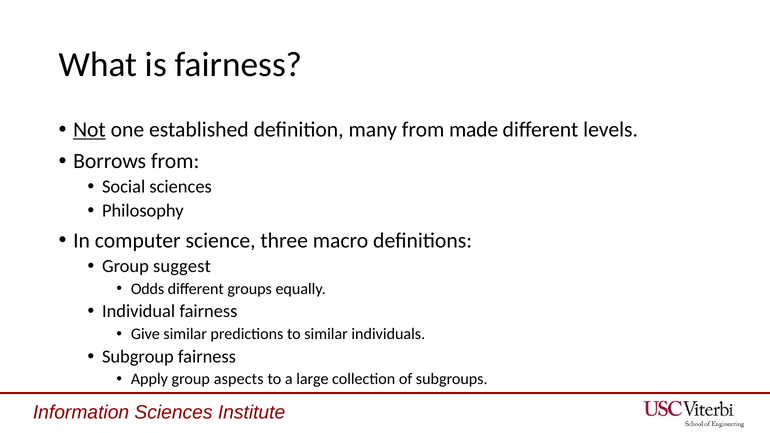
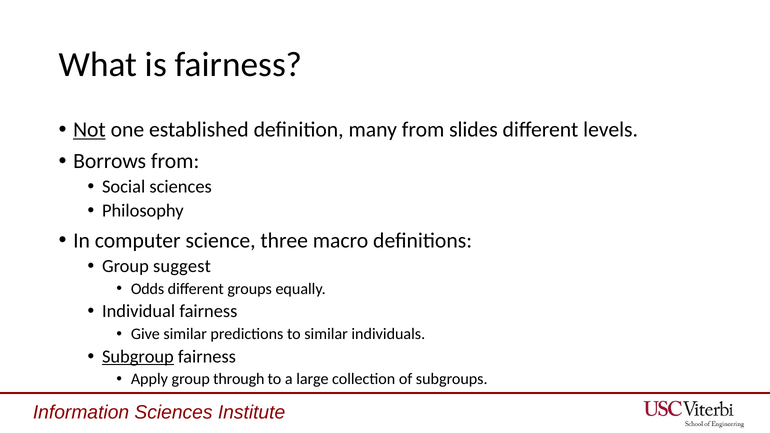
made: made -> slides
Subgroup underline: none -> present
aspects: aspects -> through
